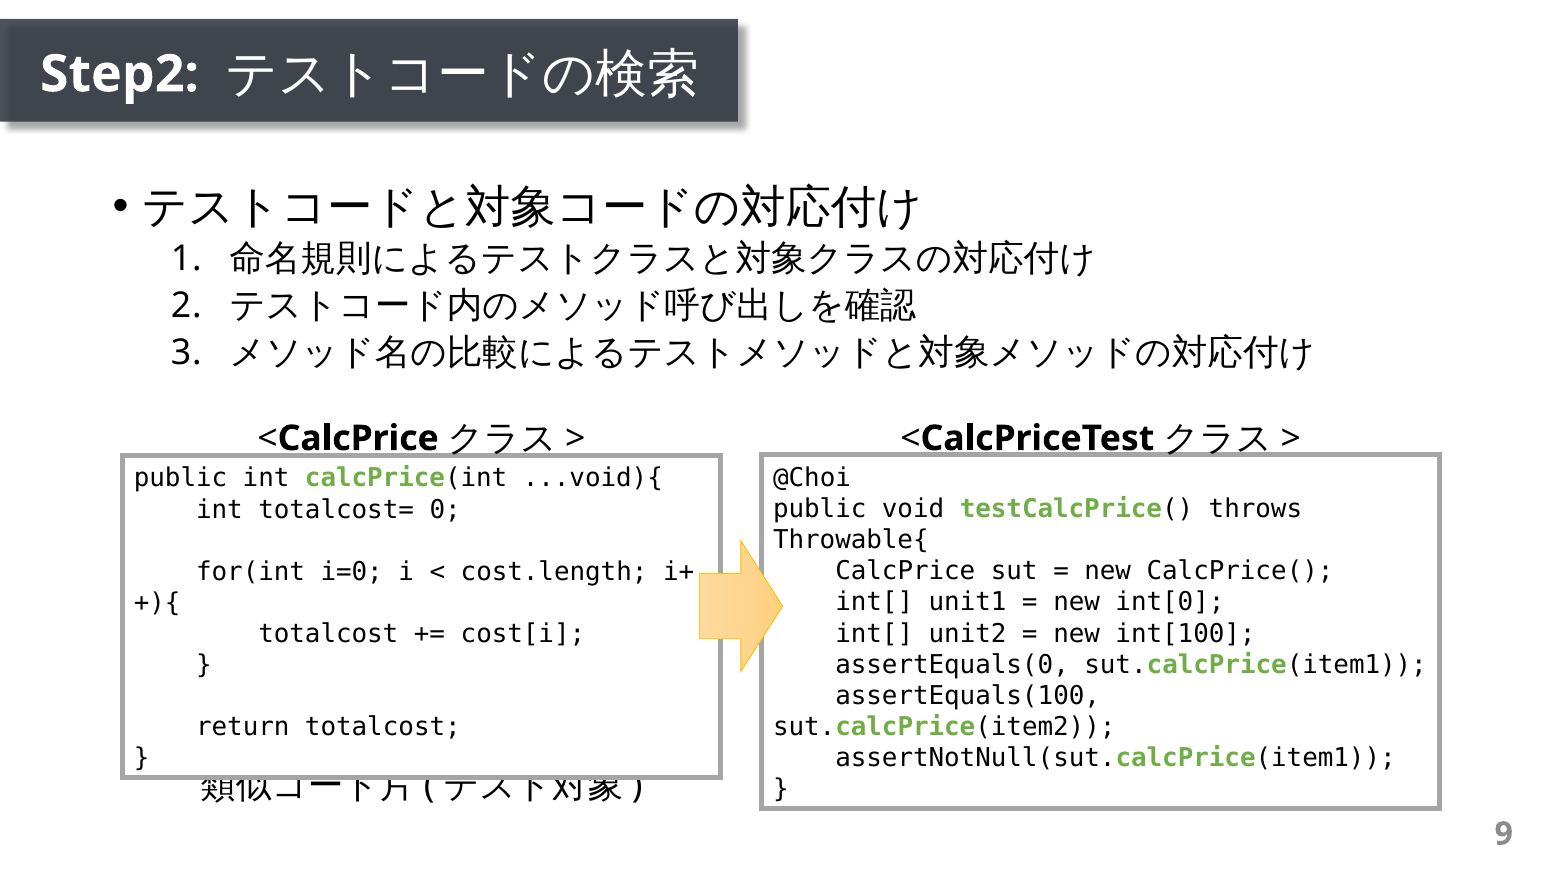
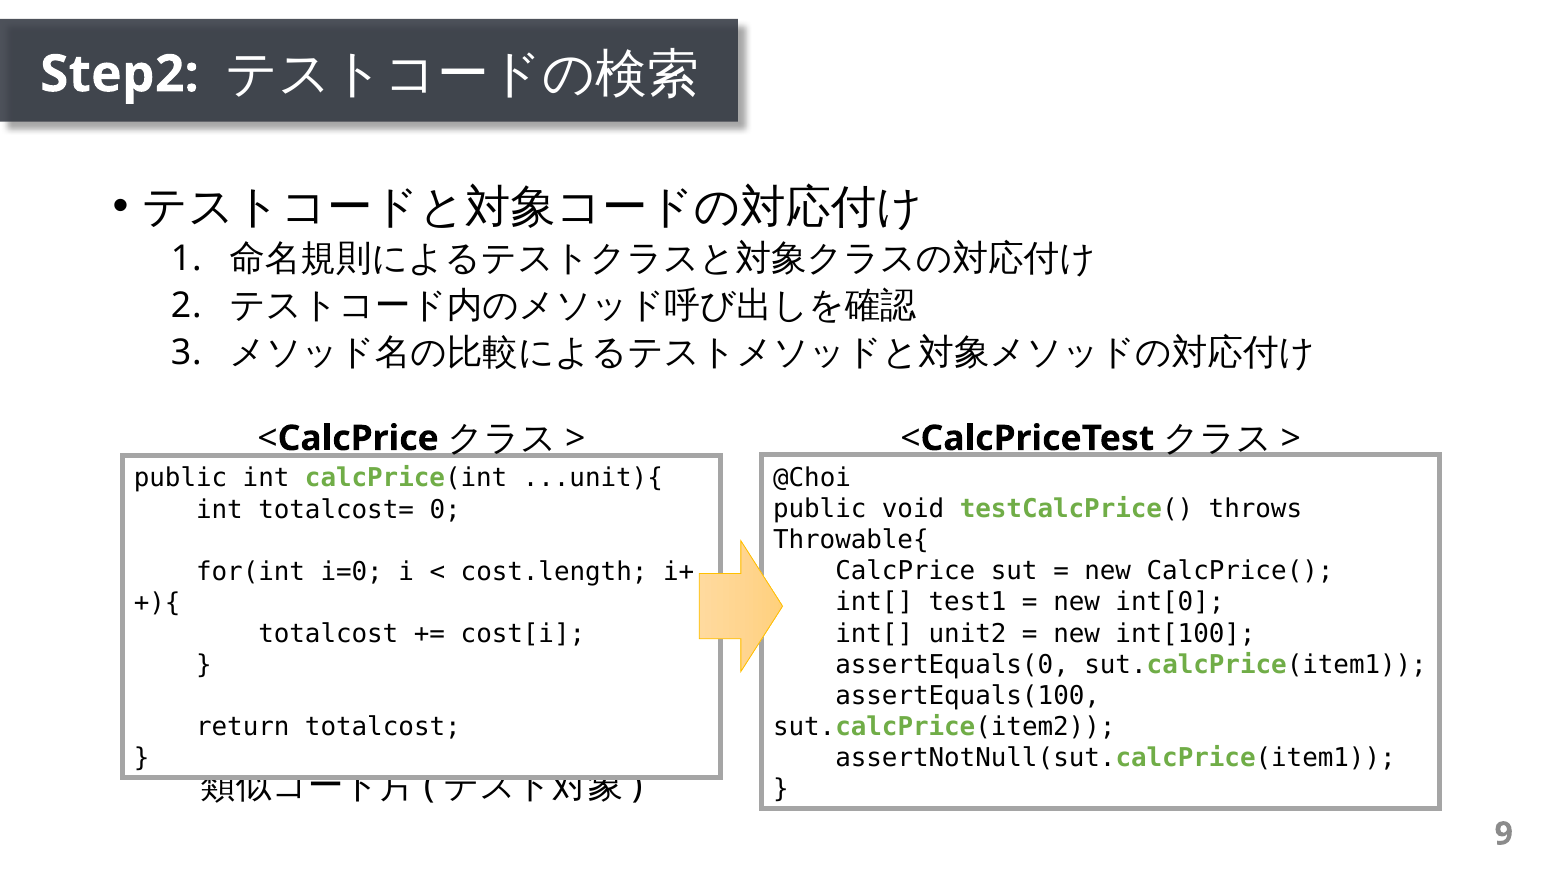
...void){: ...void){ -> ...unit){
unit1: unit1 -> test1
